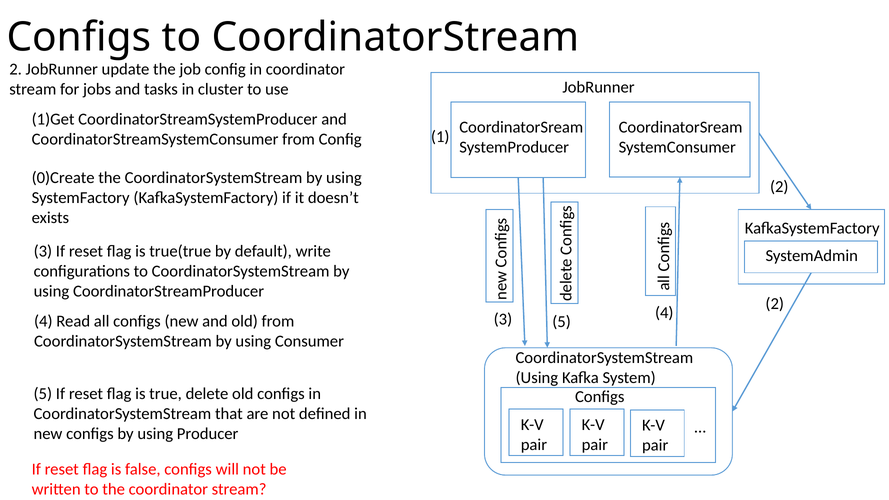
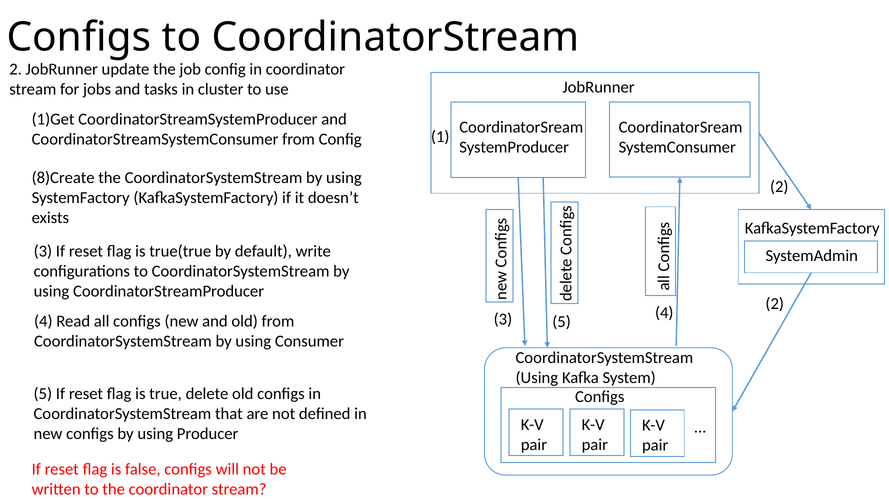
0)Create: 0)Create -> 8)Create
